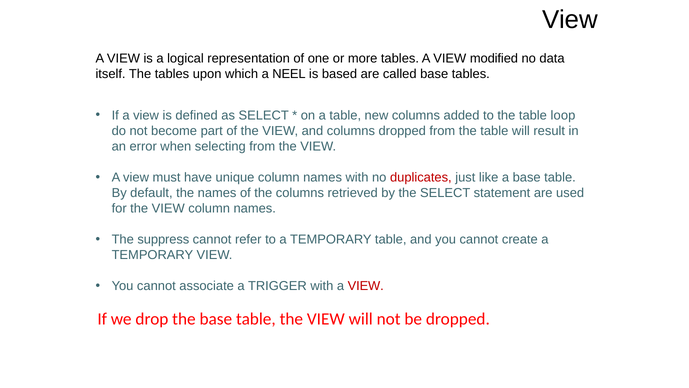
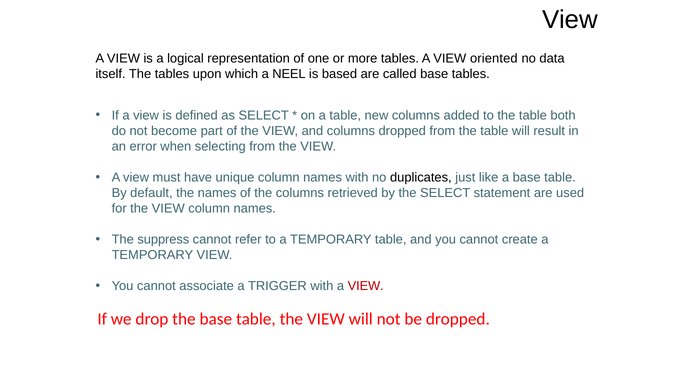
modified: modified -> oriented
loop: loop -> both
duplicates colour: red -> black
